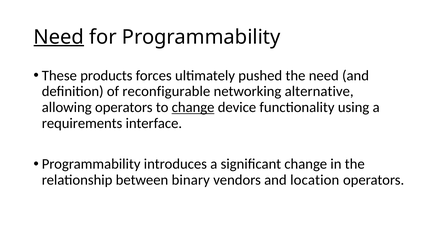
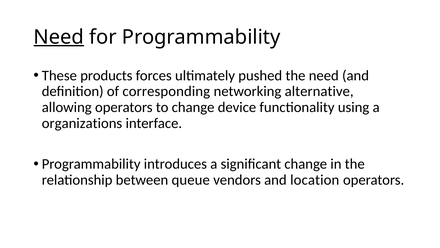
reconfigurable: reconfigurable -> corresponding
change at (193, 107) underline: present -> none
requirements: requirements -> organizations
binary: binary -> queue
